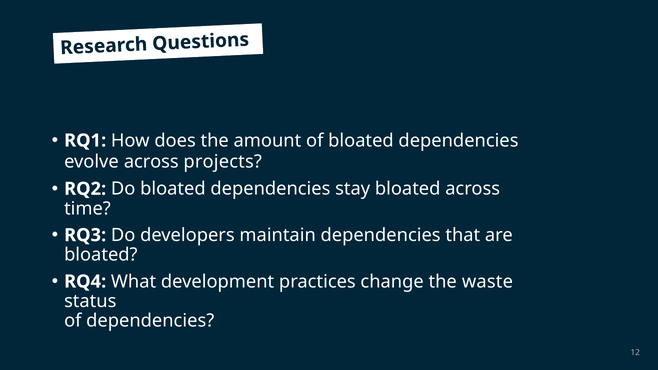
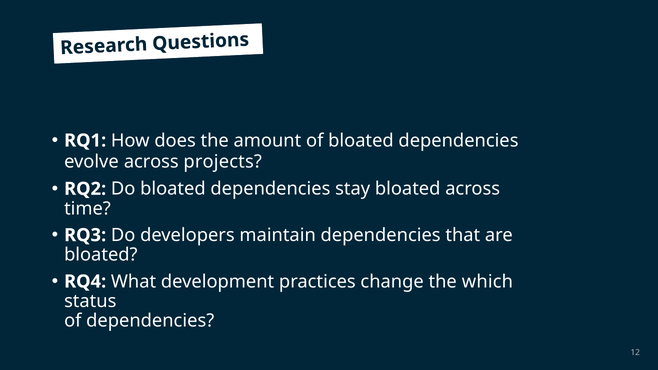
waste: waste -> which
